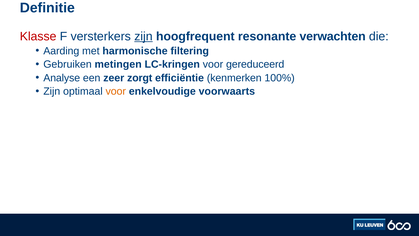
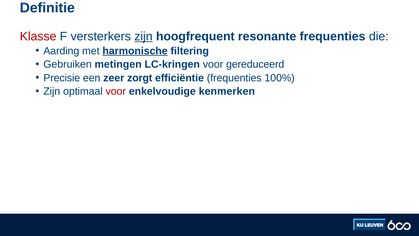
resonante verwachten: verwachten -> frequenties
harmonische underline: none -> present
Analyse: Analyse -> Precisie
efficiëntie kenmerken: kenmerken -> frequenties
voor at (116, 91) colour: orange -> red
voorwaarts: voorwaarts -> kenmerken
